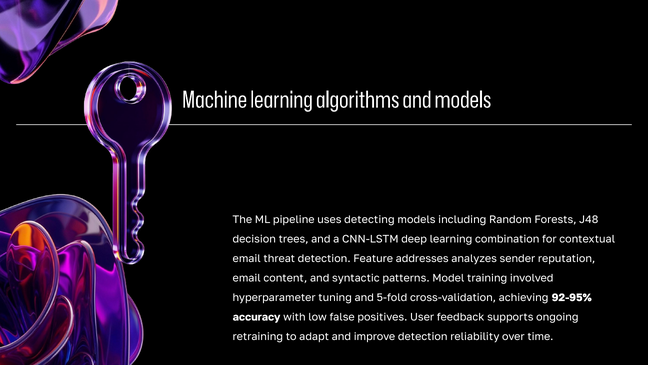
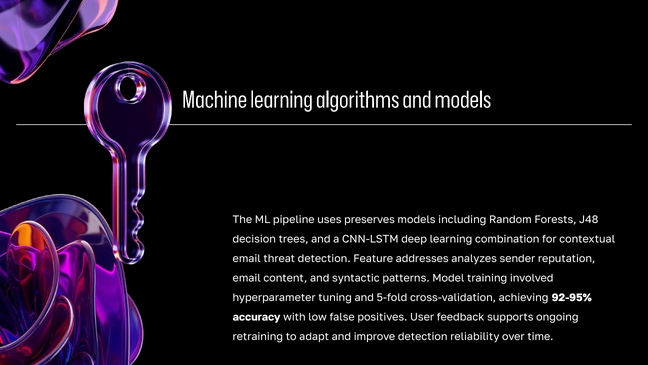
detecting: detecting -> preserves
